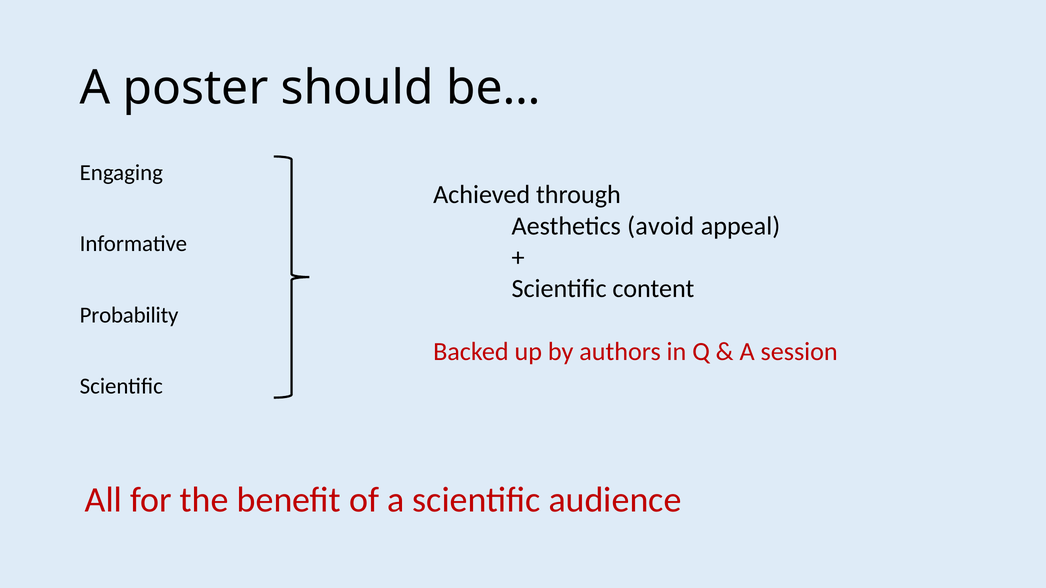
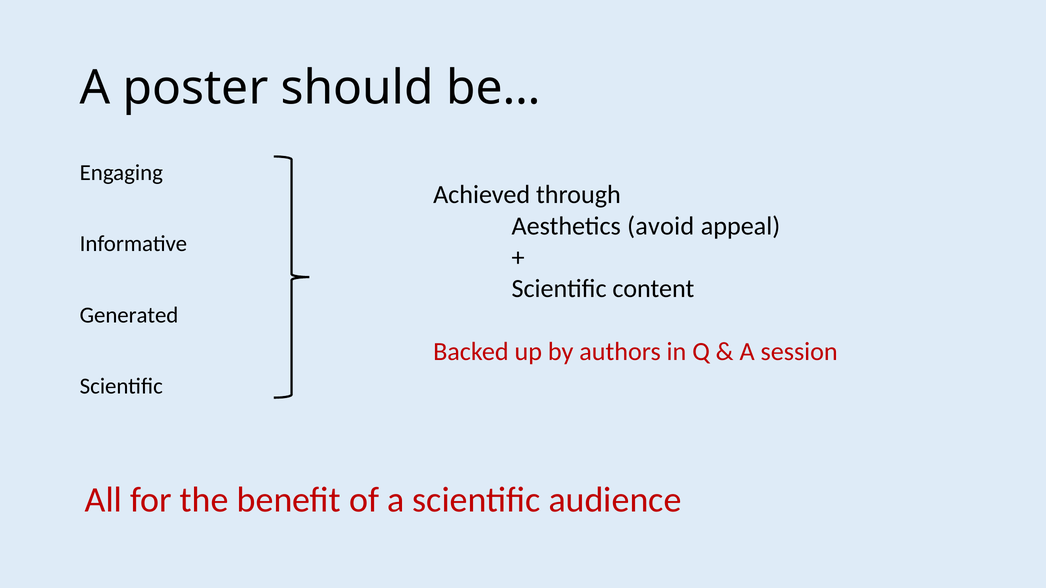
Probability: Probability -> Generated
